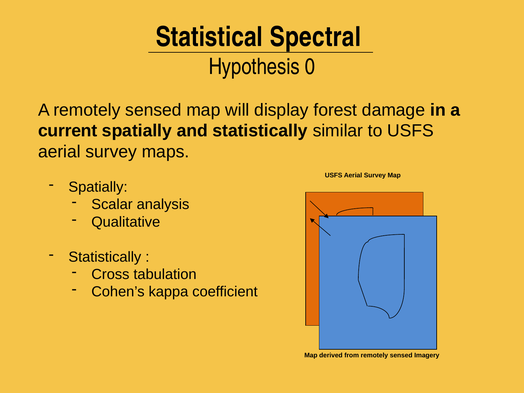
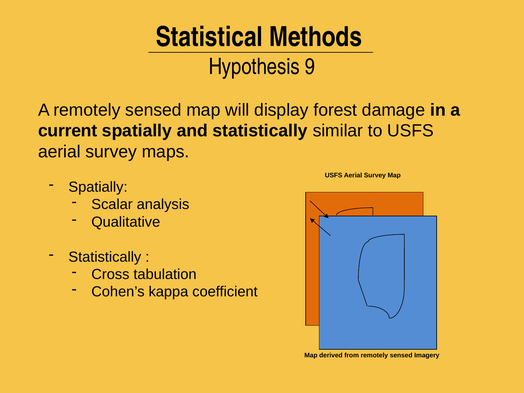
Spectral: Spectral -> Methods
0: 0 -> 9
